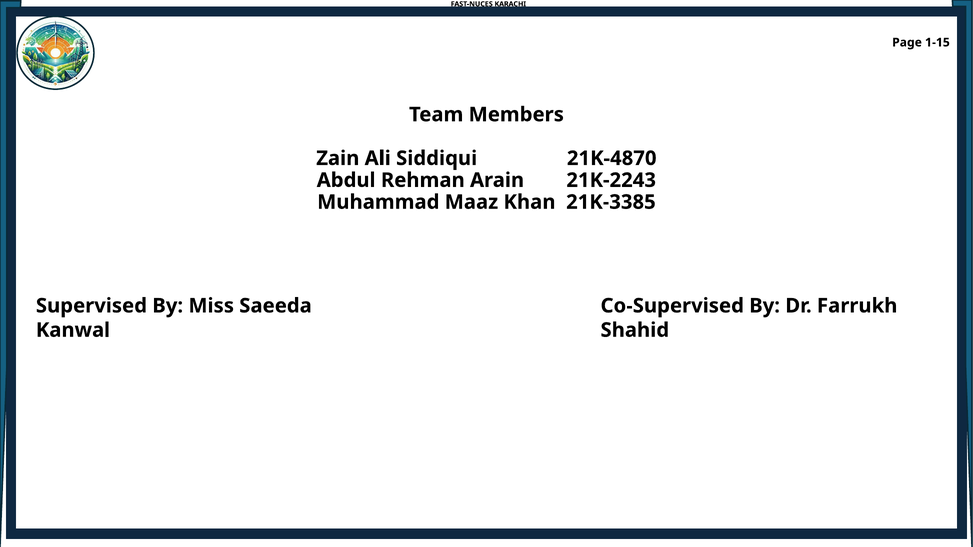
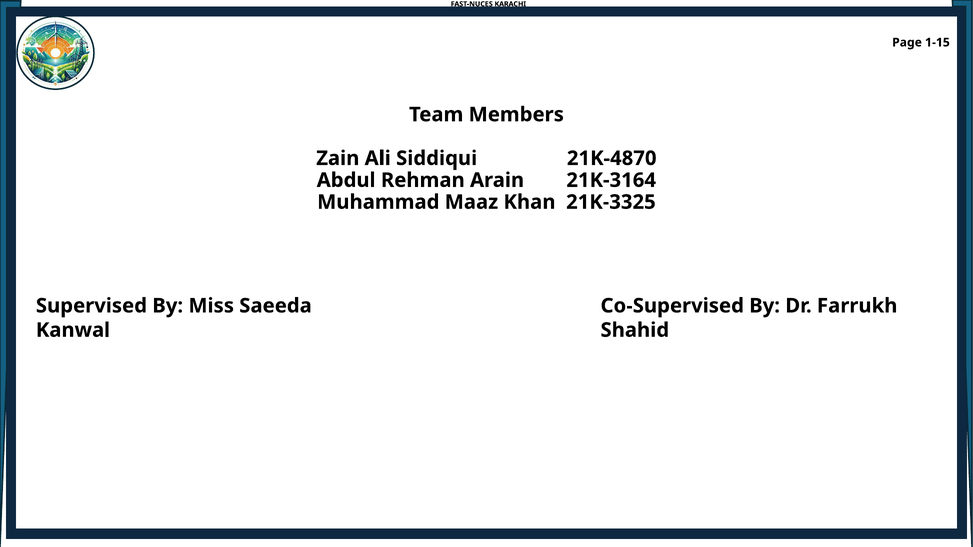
21K-2243: 21K-2243 -> 21K-3164
21K-3385: 21K-3385 -> 21K-3325
